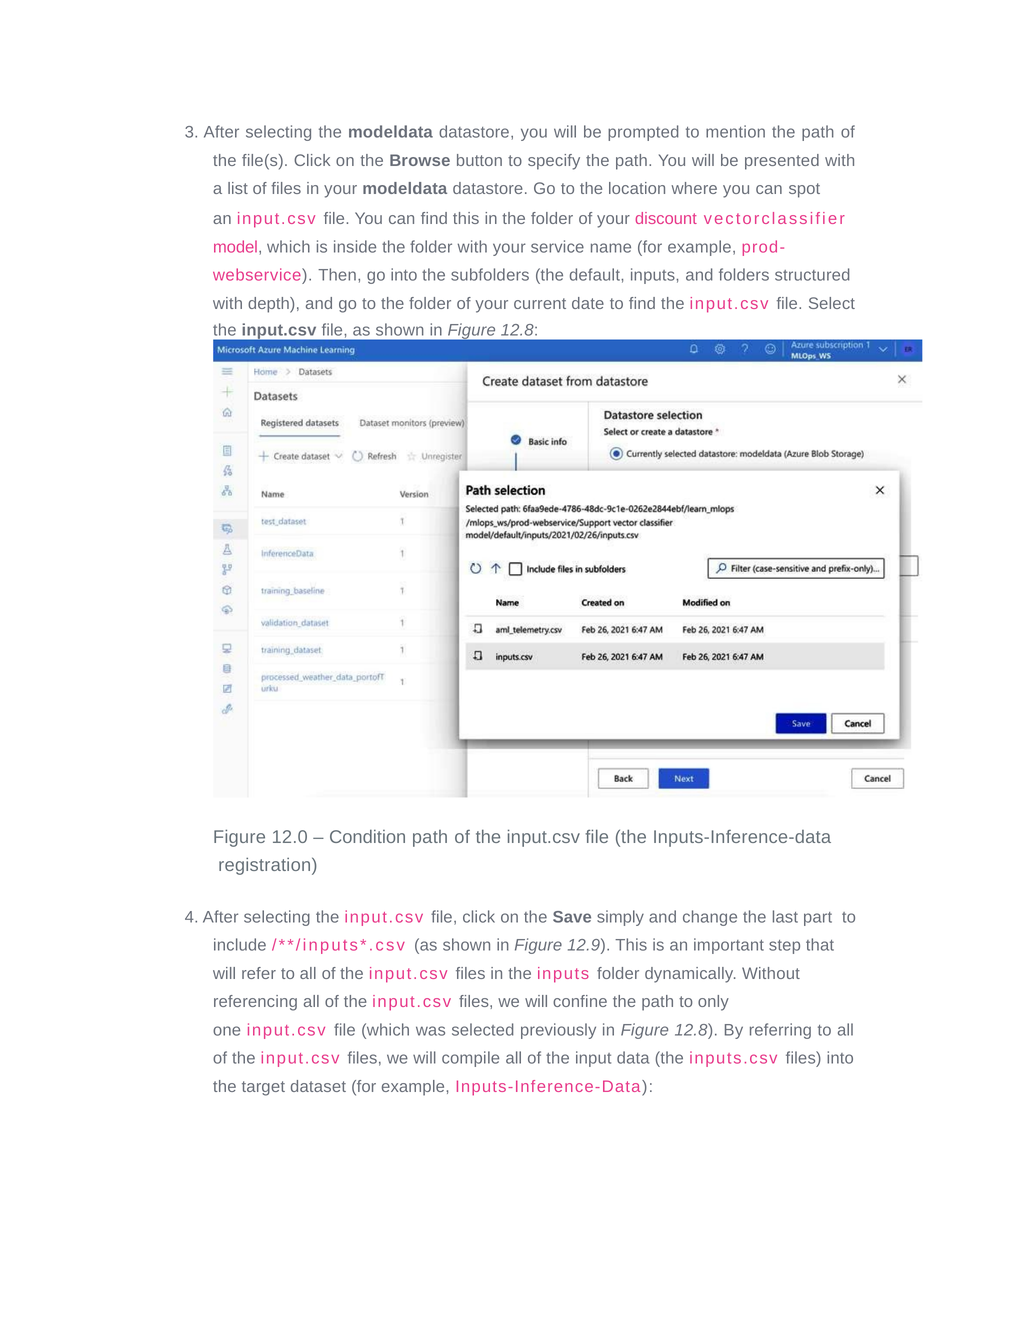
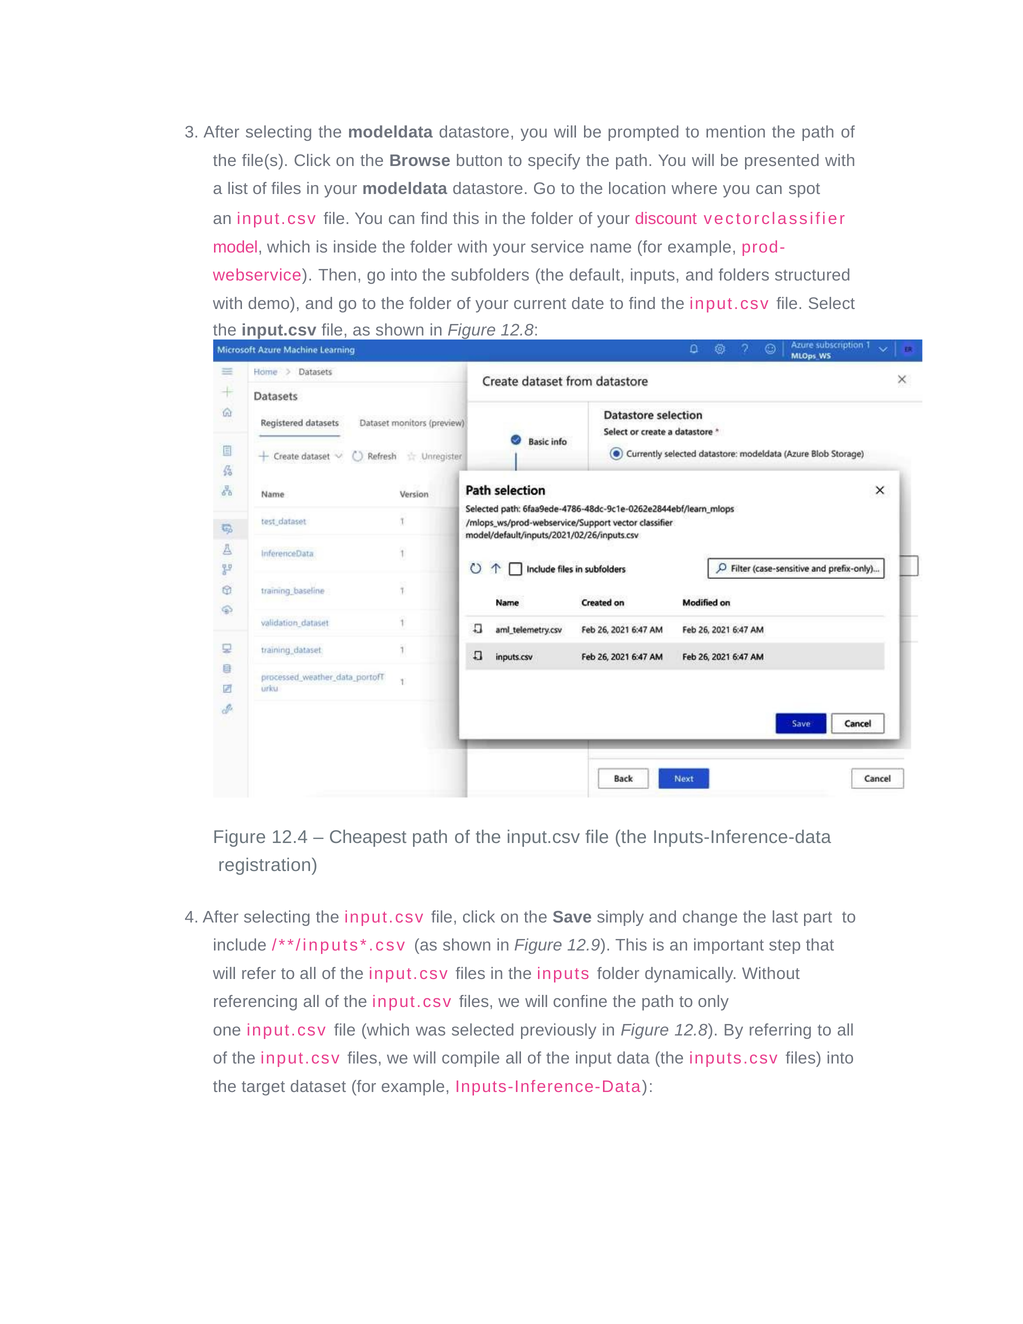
depth: depth -> demo
12.0: 12.0 -> 12.4
Condition: Condition -> Cheapest
